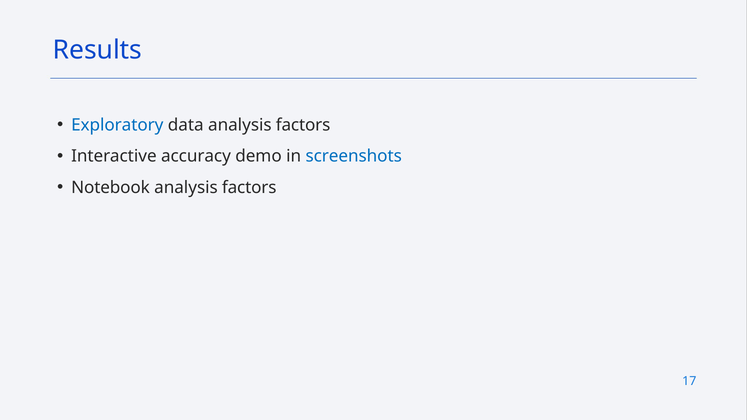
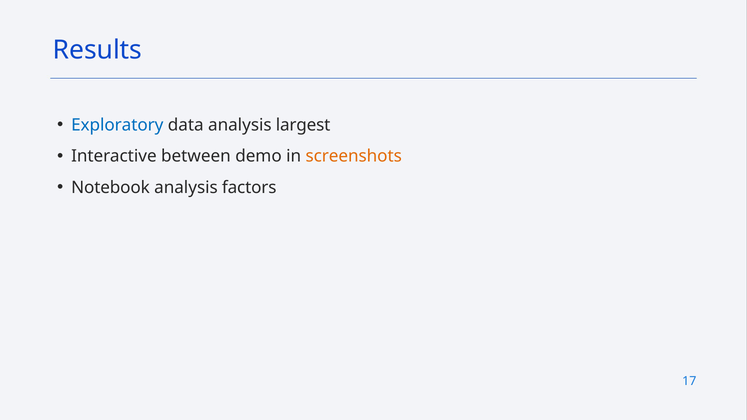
data analysis factors: factors -> largest
accuracy: accuracy -> between
screenshots colour: blue -> orange
